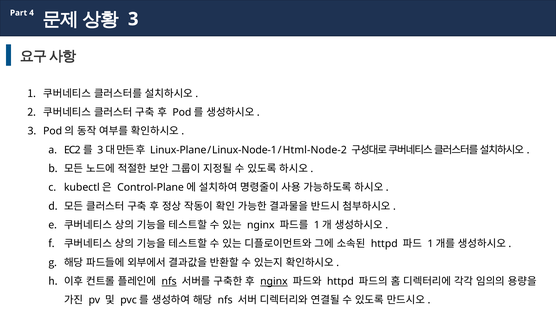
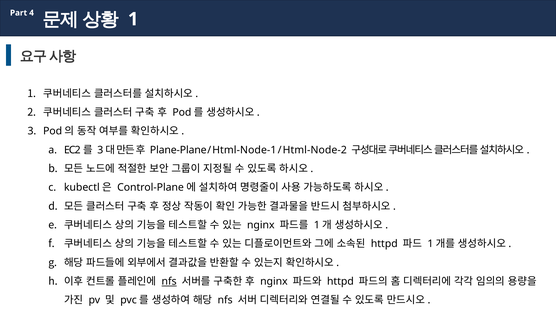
3 at (133, 19): 3 -> 1
Linux-Plane: Linux-Plane -> Plane-Plane
Linux-Node-1: Linux-Node-1 -> Html-Node-1
nginx at (274, 281) underline: present -> none
